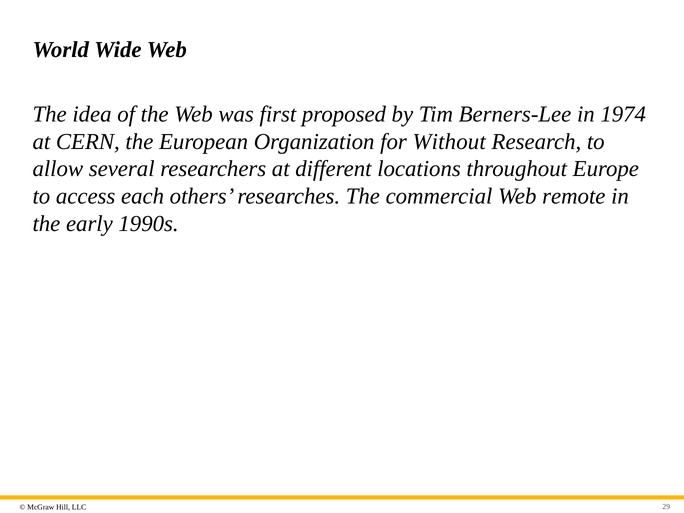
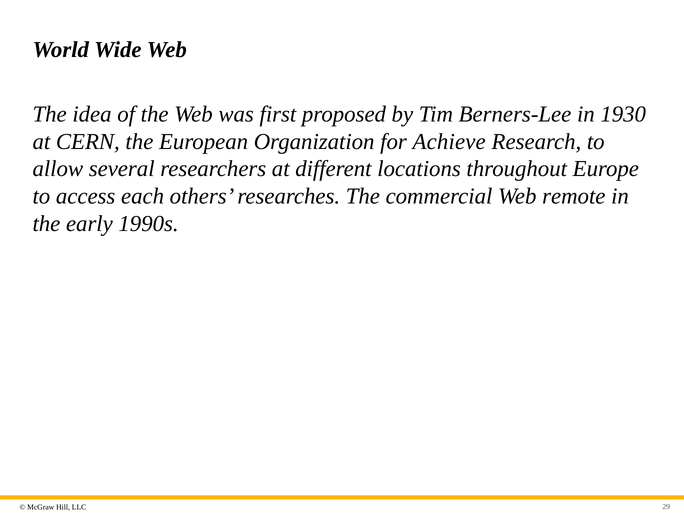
1974: 1974 -> 1930
Without: Without -> Achieve
